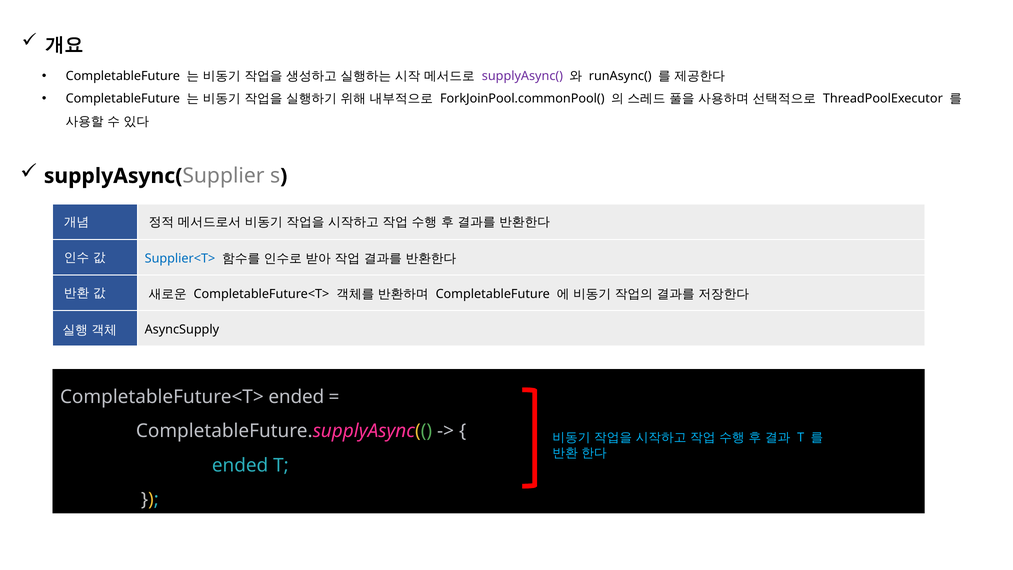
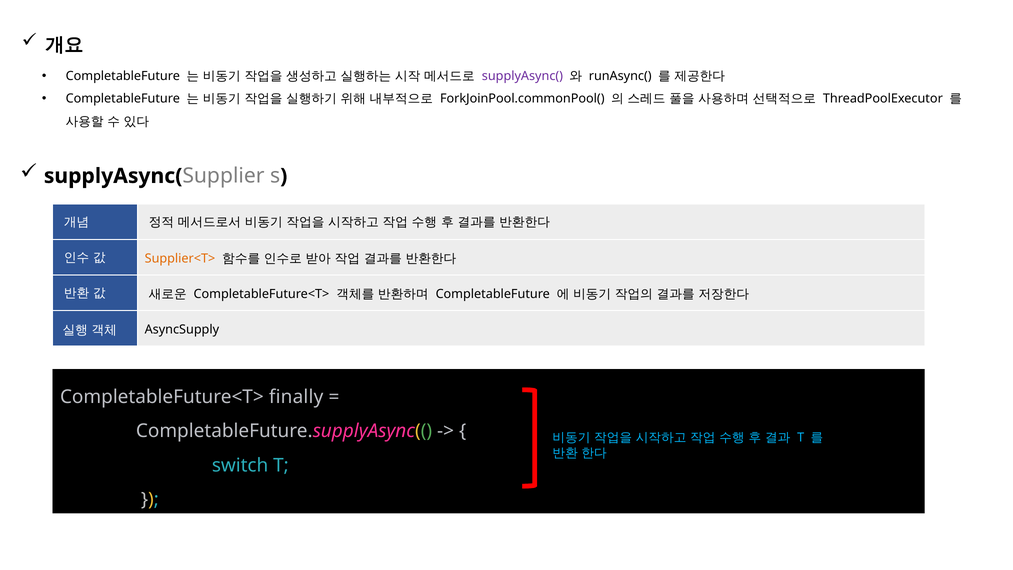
Supplier<T> colour: blue -> orange
CompletableFuture<T> ended: ended -> finally
ended at (240, 465): ended -> switch
